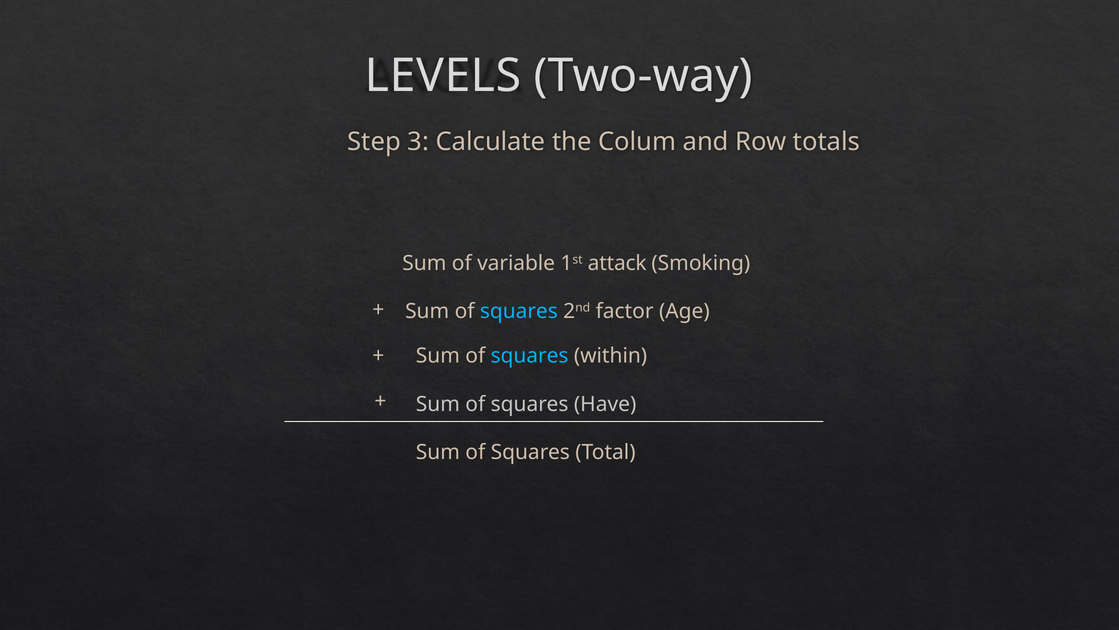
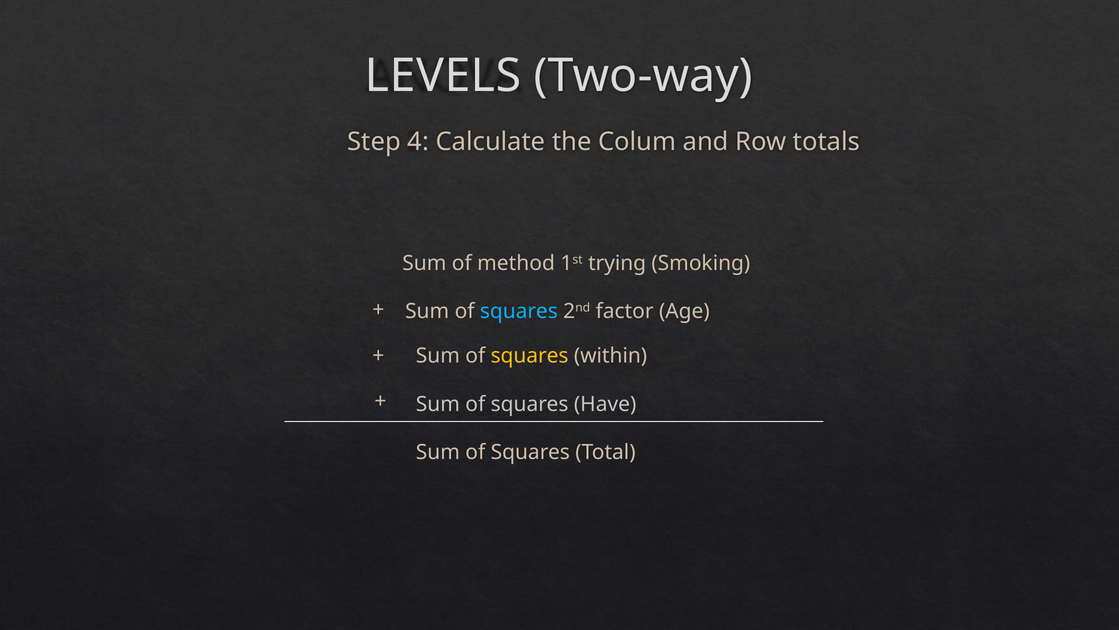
3: 3 -> 4
variable: variable -> method
attack: attack -> trying
squares at (530, 355) colour: light blue -> yellow
